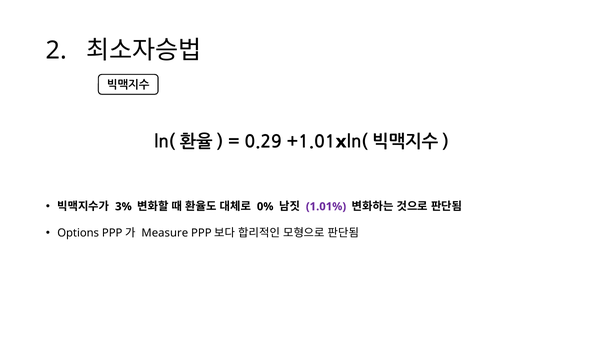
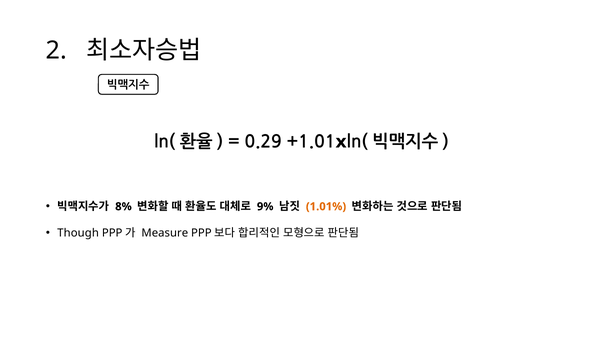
3%: 3% -> 8%
0%: 0% -> 9%
1.01% colour: purple -> orange
Options: Options -> Though
